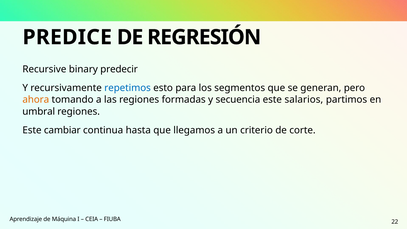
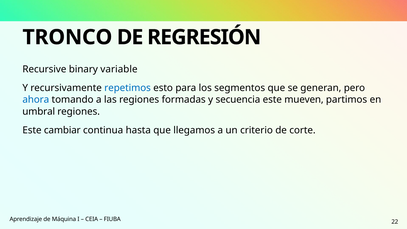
PREDICE: PREDICE -> TRONCO
predecir: predecir -> variable
ahora colour: orange -> blue
salarios: salarios -> mueven
